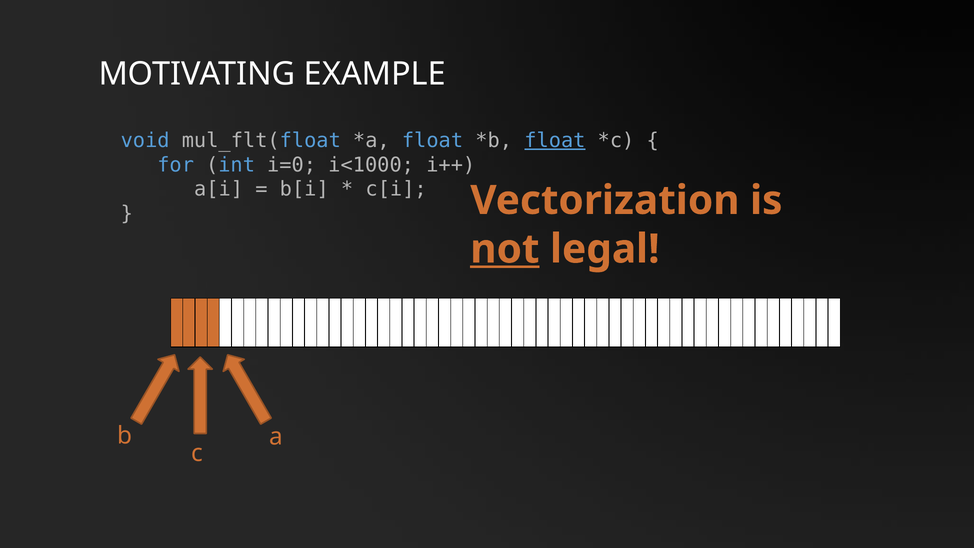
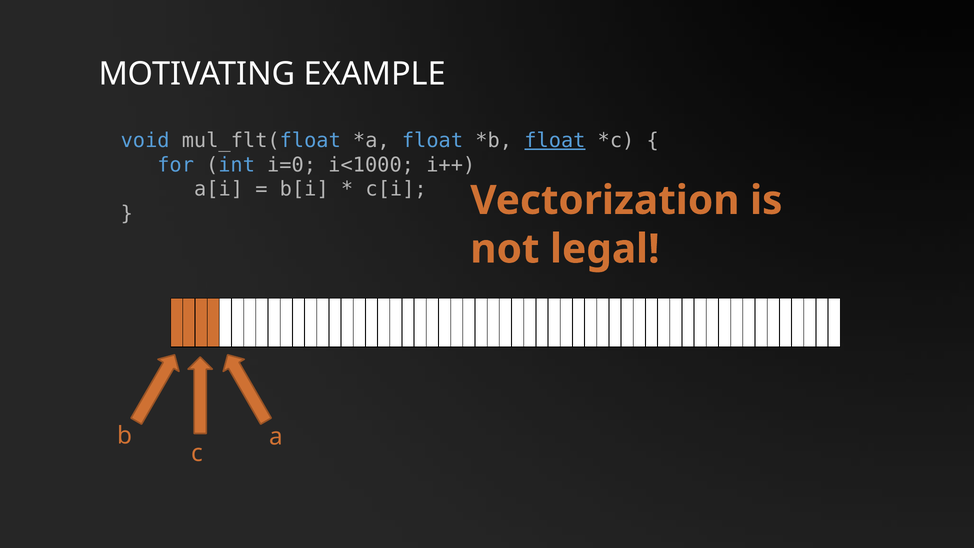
not underline: present -> none
